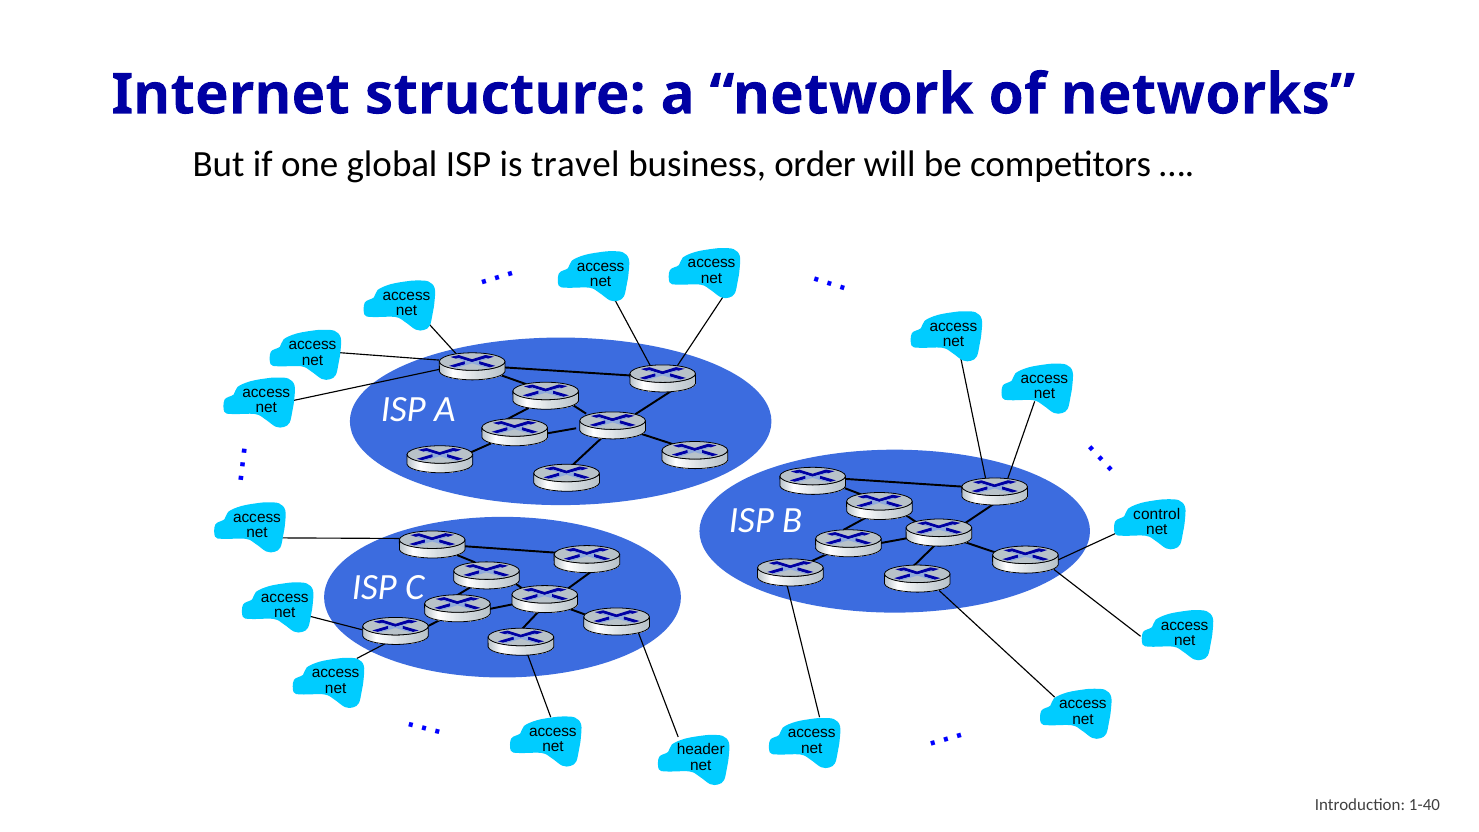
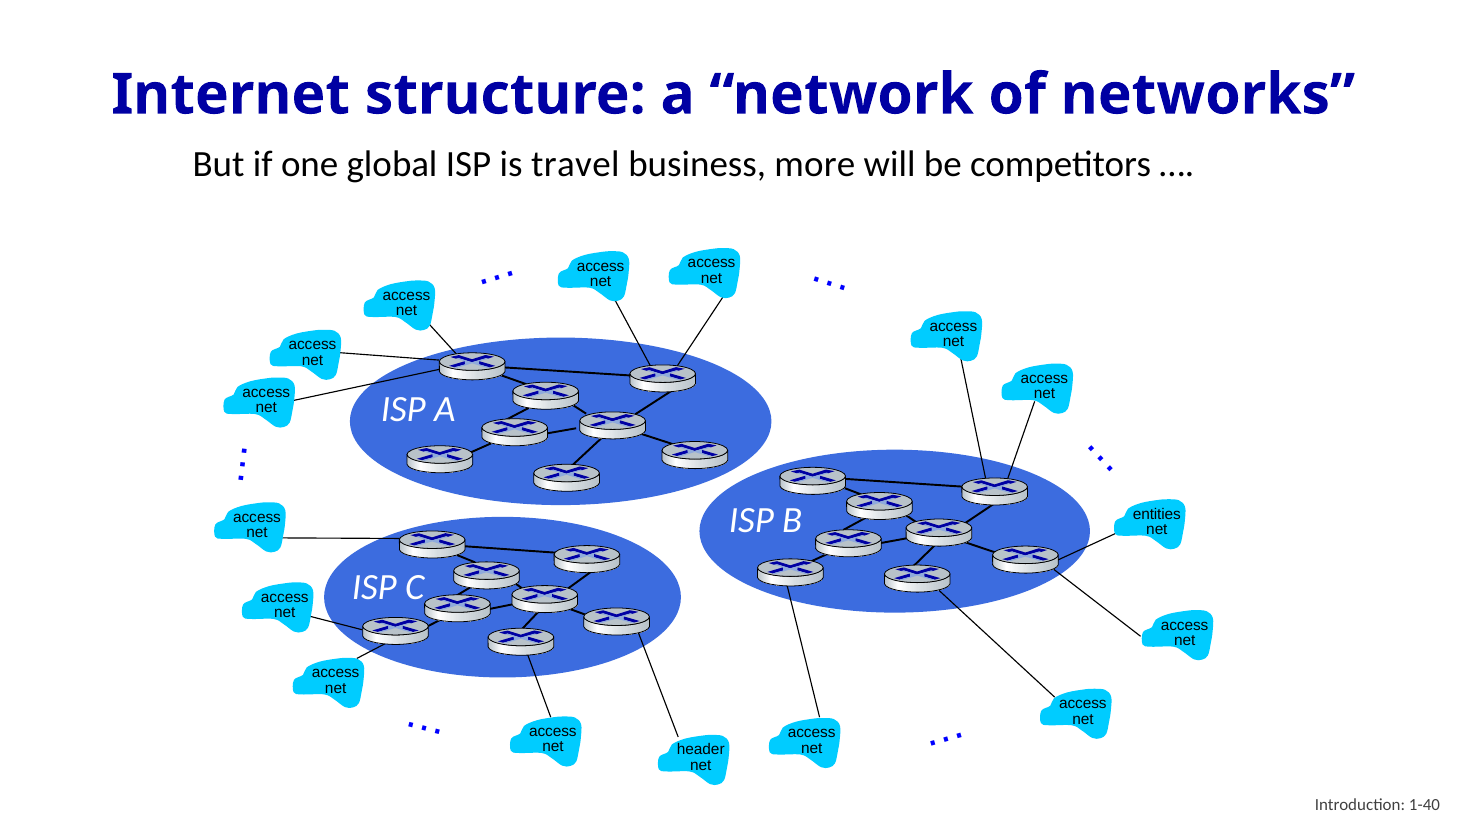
order: order -> more
control: control -> entities
